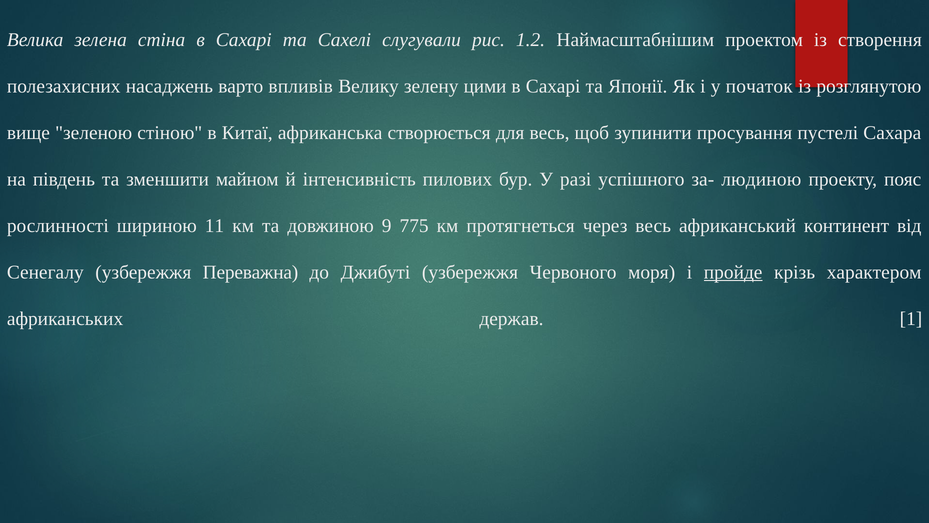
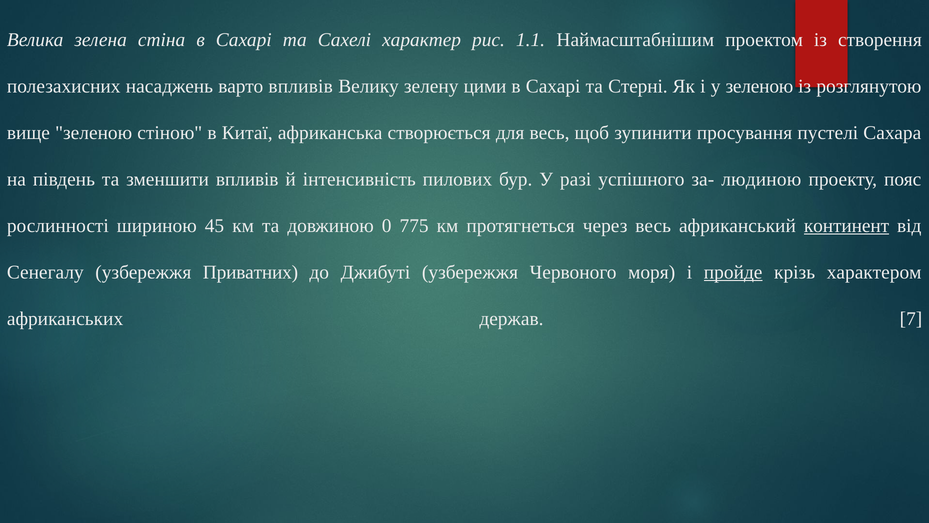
слугували: слугували -> характер
1.2: 1.2 -> 1.1
Японії: Японії -> Стерні
у початок: початок -> зеленою
зменшити майном: майном -> впливів
11: 11 -> 45
9: 9 -> 0
континент underline: none -> present
Переважна: Переважна -> Приватних
1: 1 -> 7
